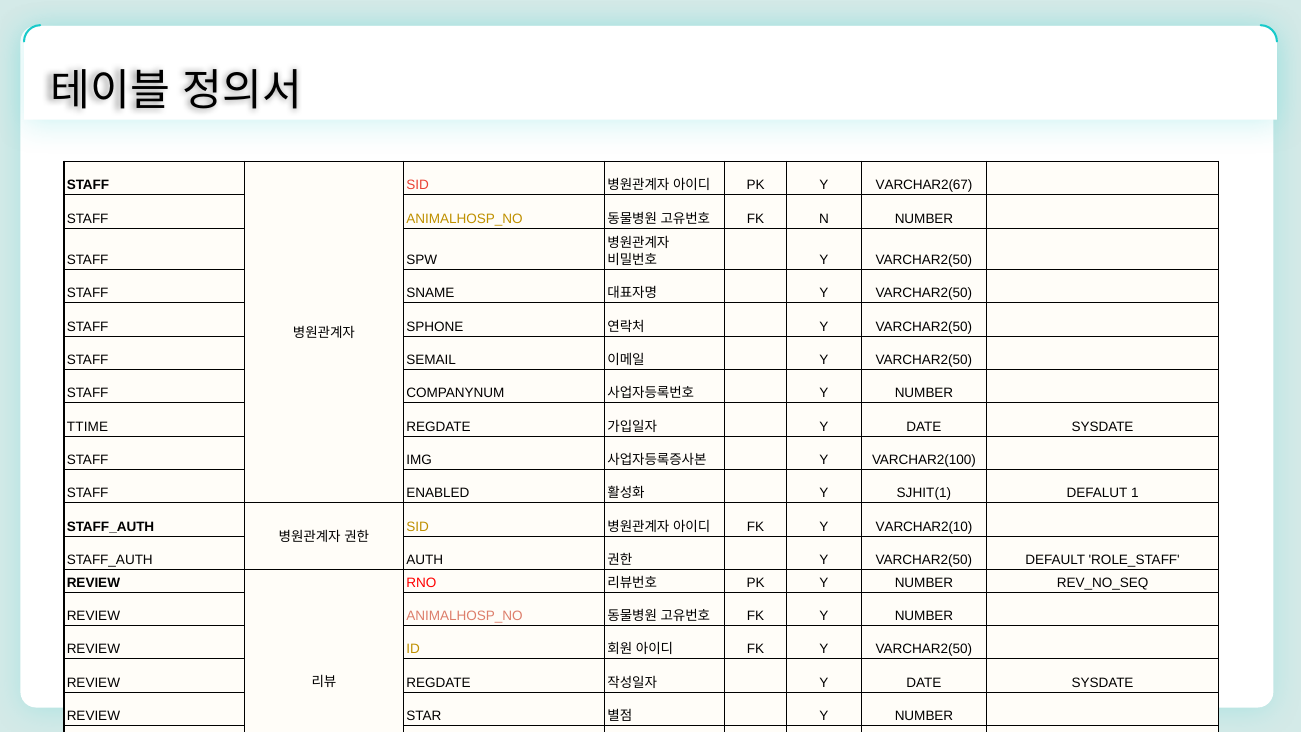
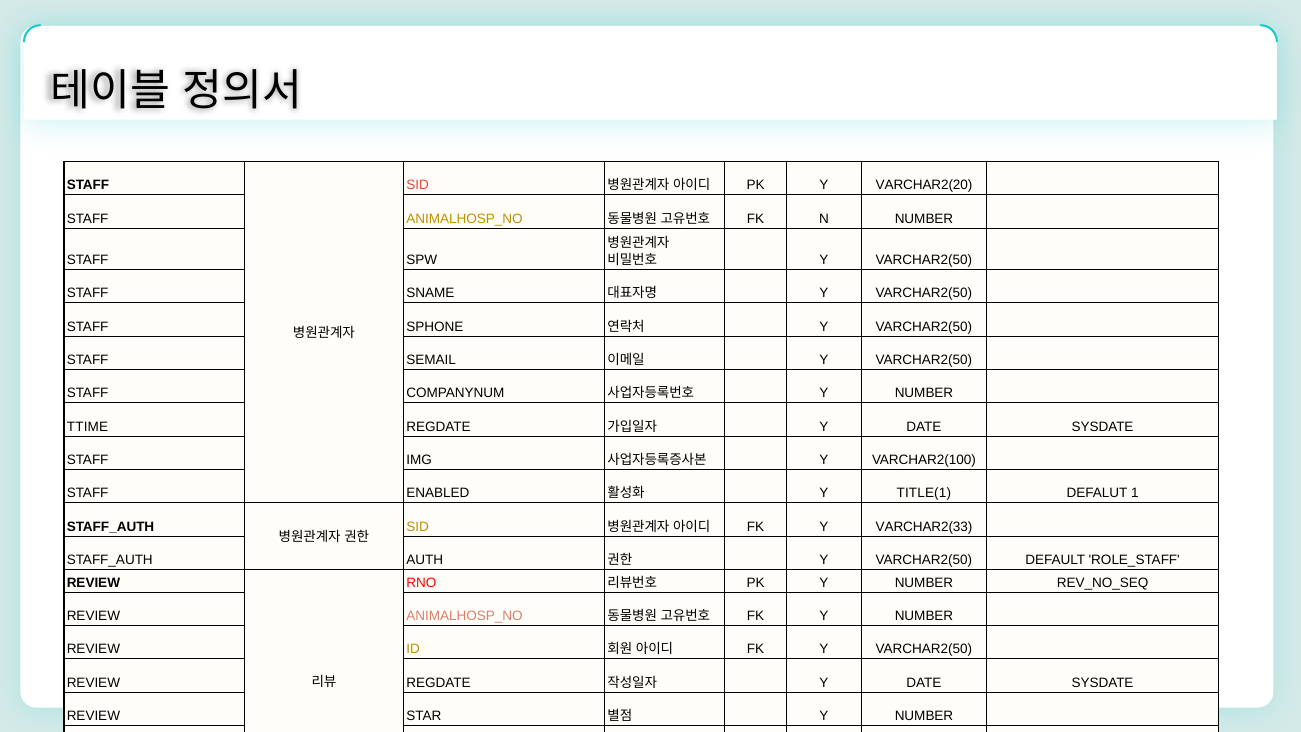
VARCHAR2(67: VARCHAR2(67 -> VARCHAR2(20
SJHIT(1: SJHIT(1 -> TITLE(1
VARCHAR2(10: VARCHAR2(10 -> VARCHAR2(33
